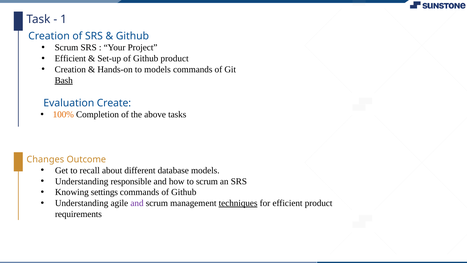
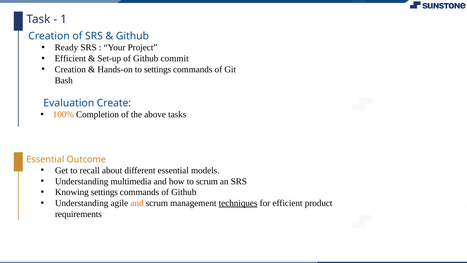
Scrum at (66, 48): Scrum -> Ready
Github product: product -> commit
to models: models -> settings
Bash underline: present -> none
Changes at (45, 159): Changes -> Essential
different database: database -> essential
responsible: responsible -> multimedia
and at (137, 203) colour: purple -> orange
